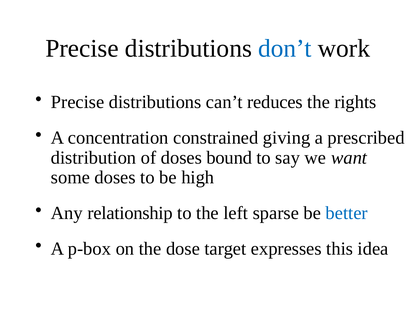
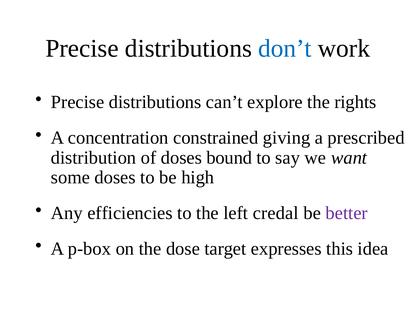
reduces: reduces -> explore
relationship: relationship -> efficiencies
sparse: sparse -> credal
better colour: blue -> purple
